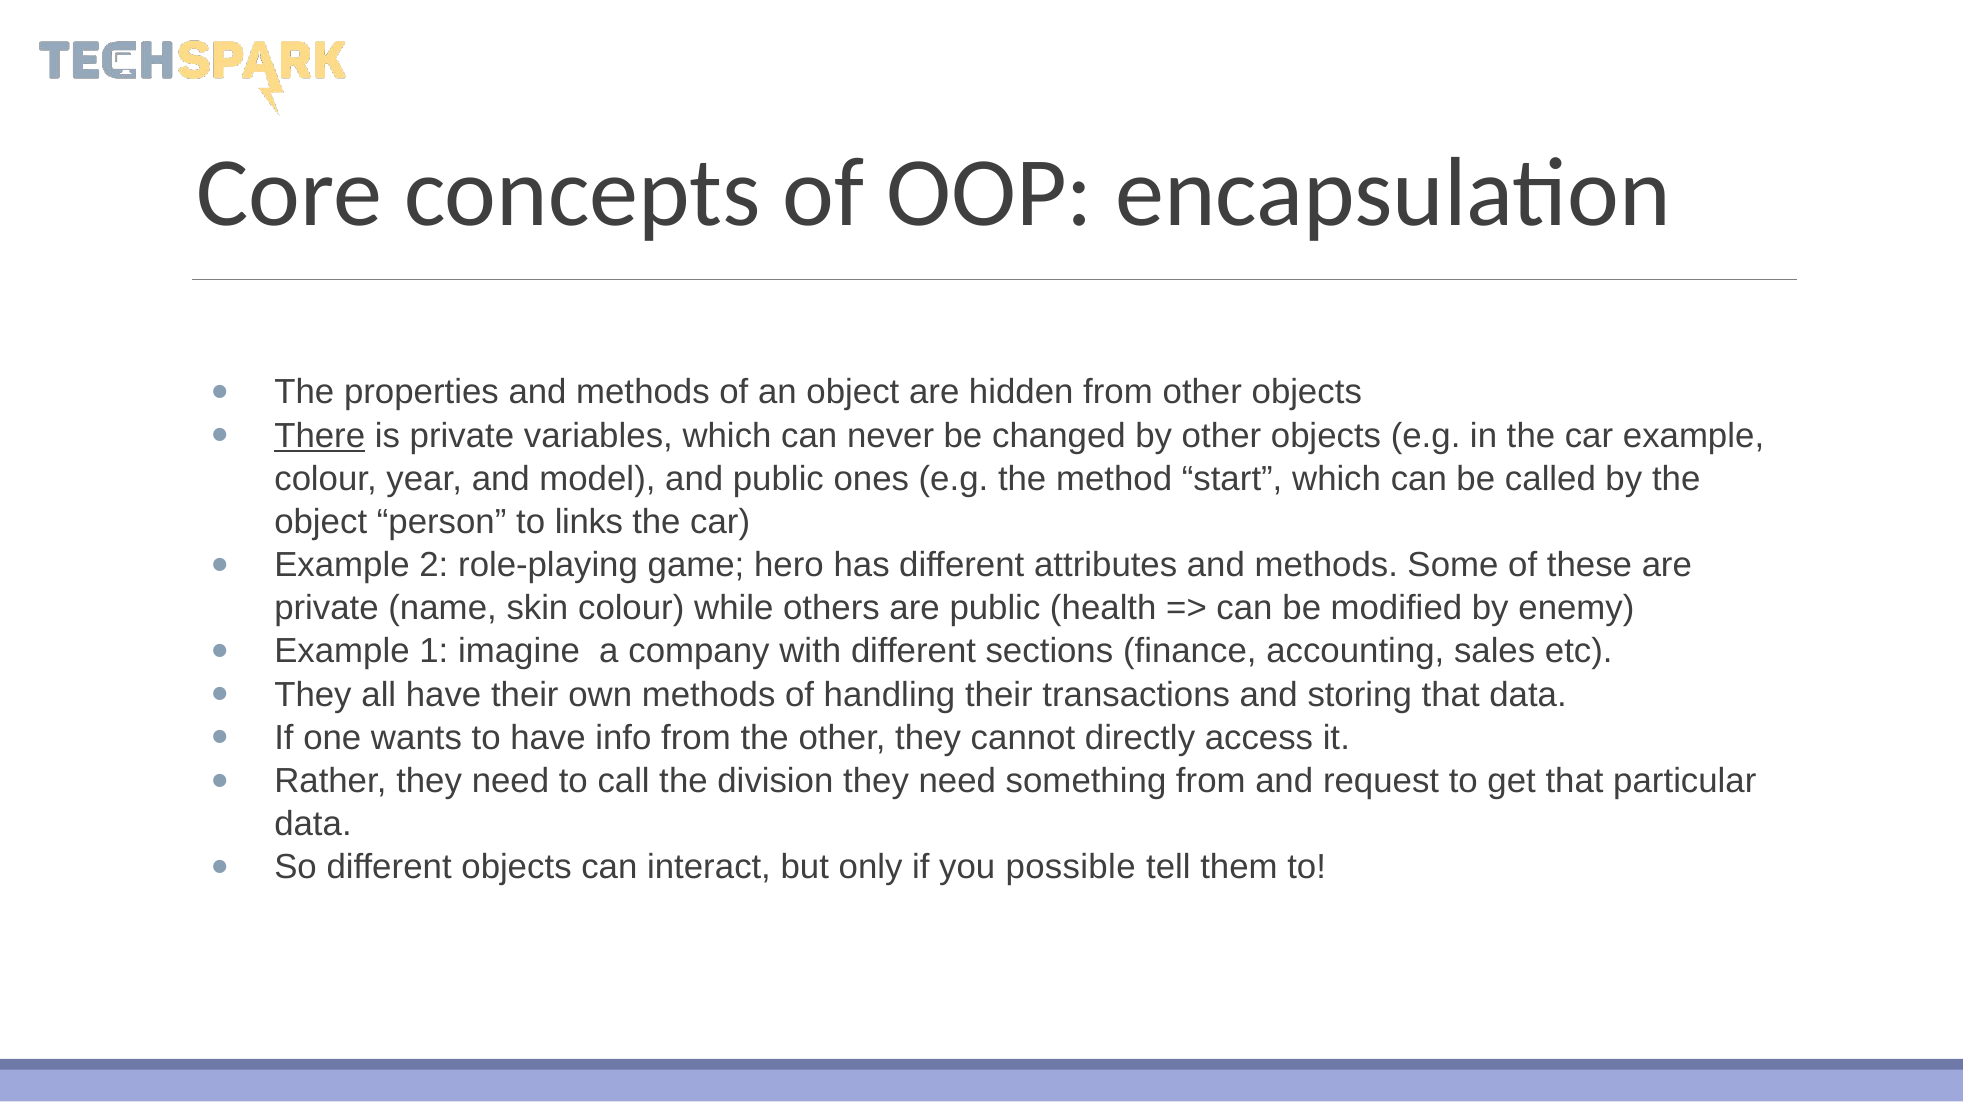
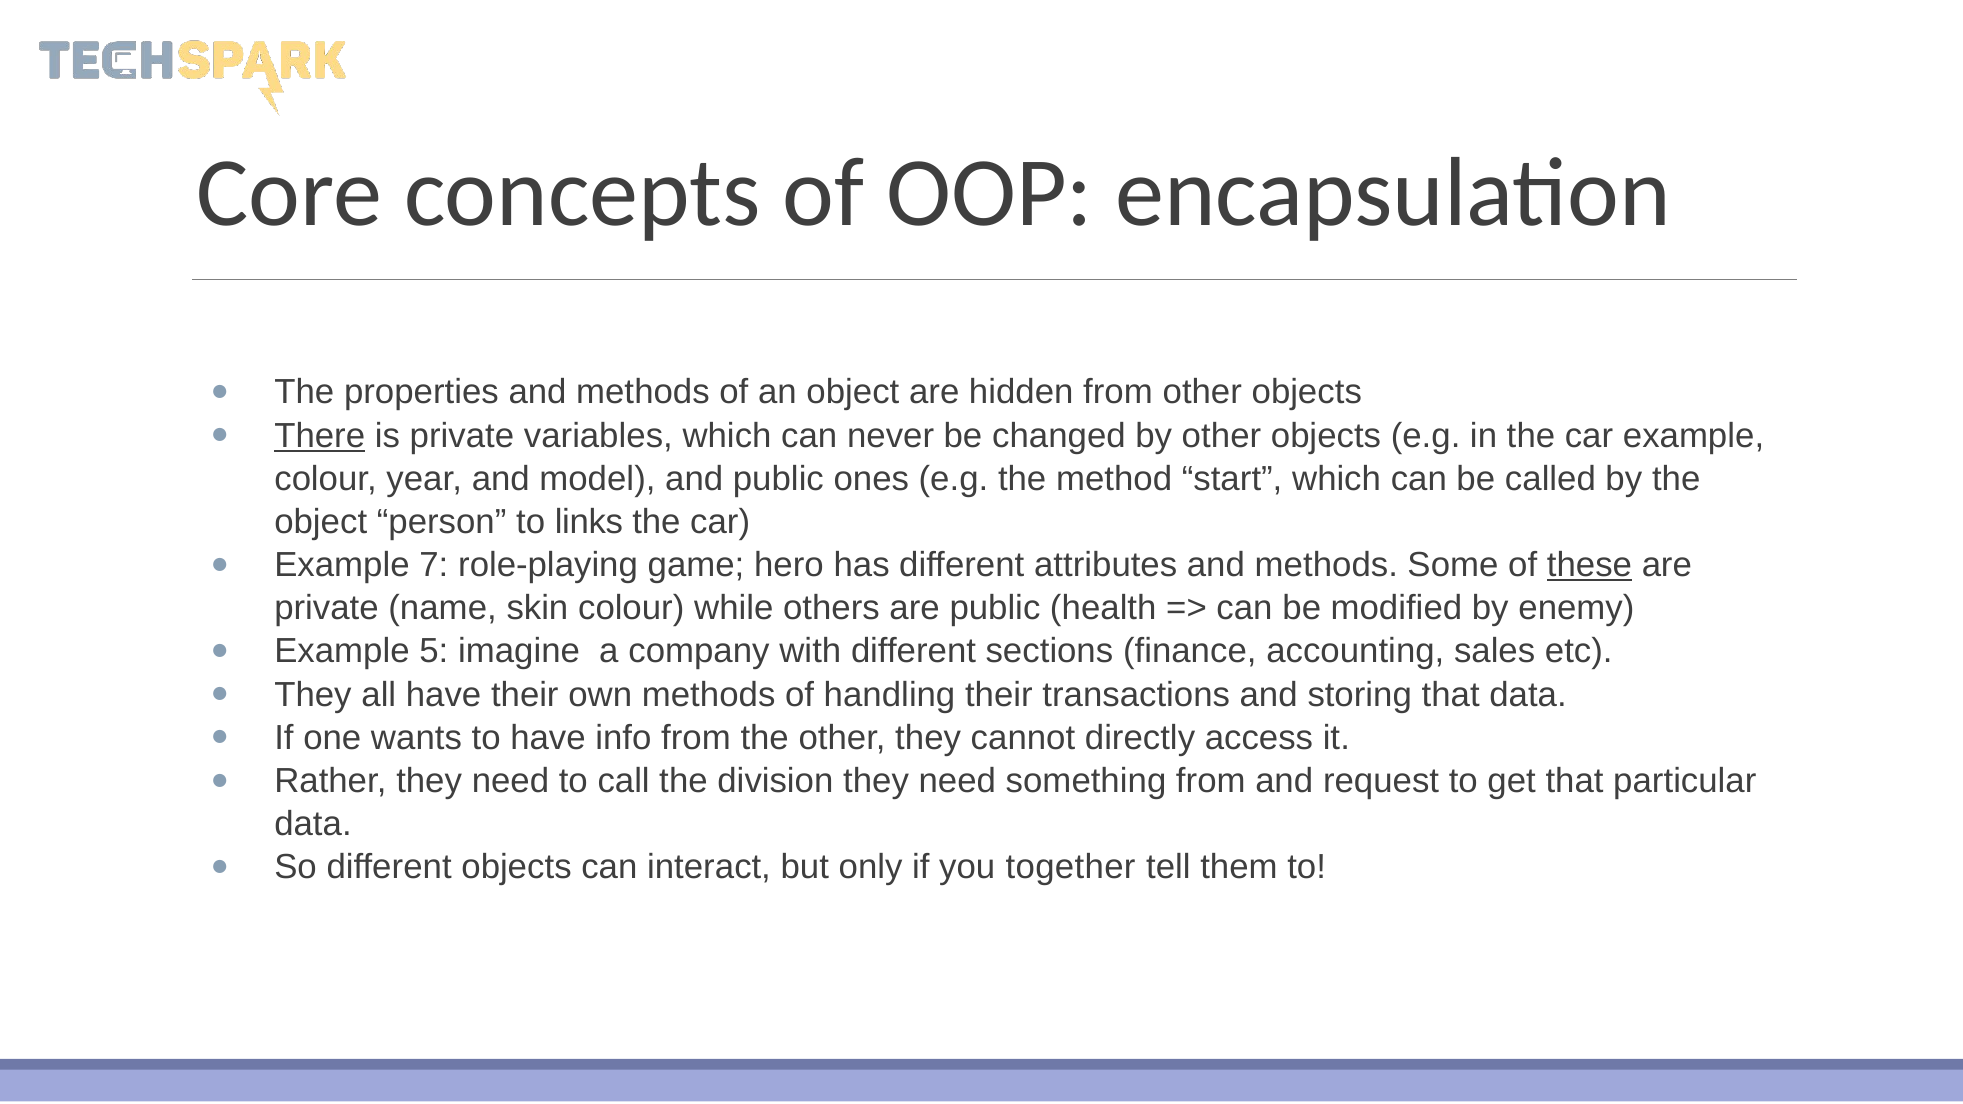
2: 2 -> 7
these underline: none -> present
1: 1 -> 5
possible: possible -> together
